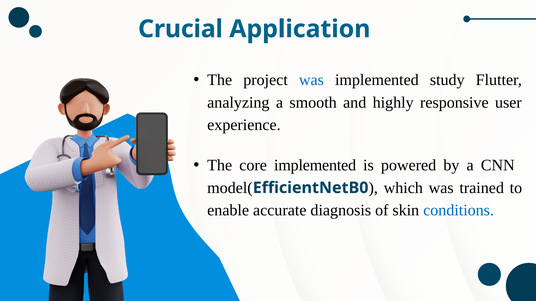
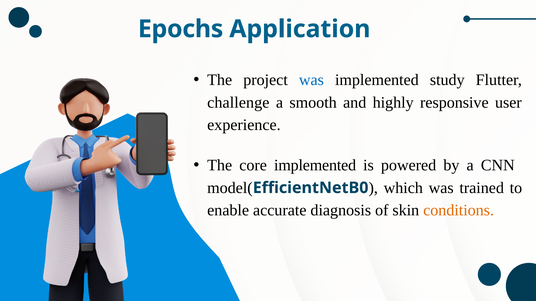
Crucial: Crucial -> Epochs
analyzing: analyzing -> challenge
conditions colour: blue -> orange
